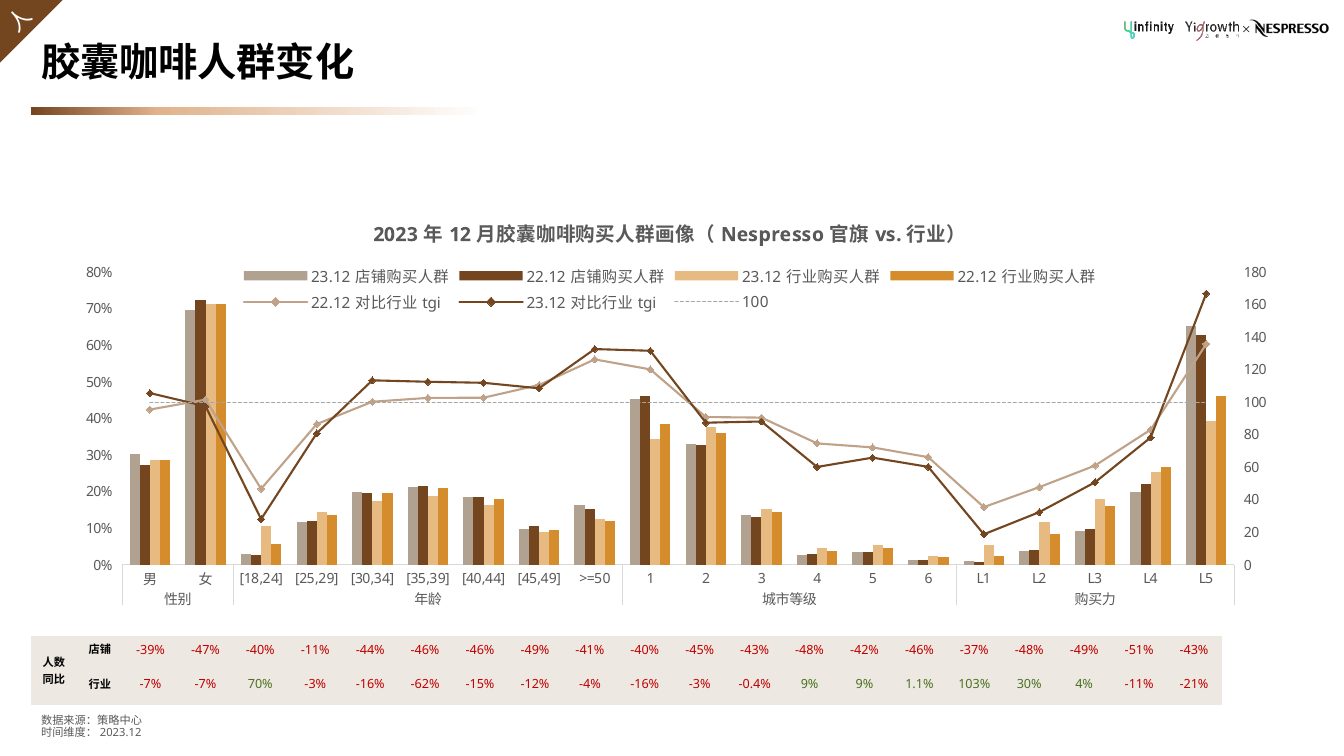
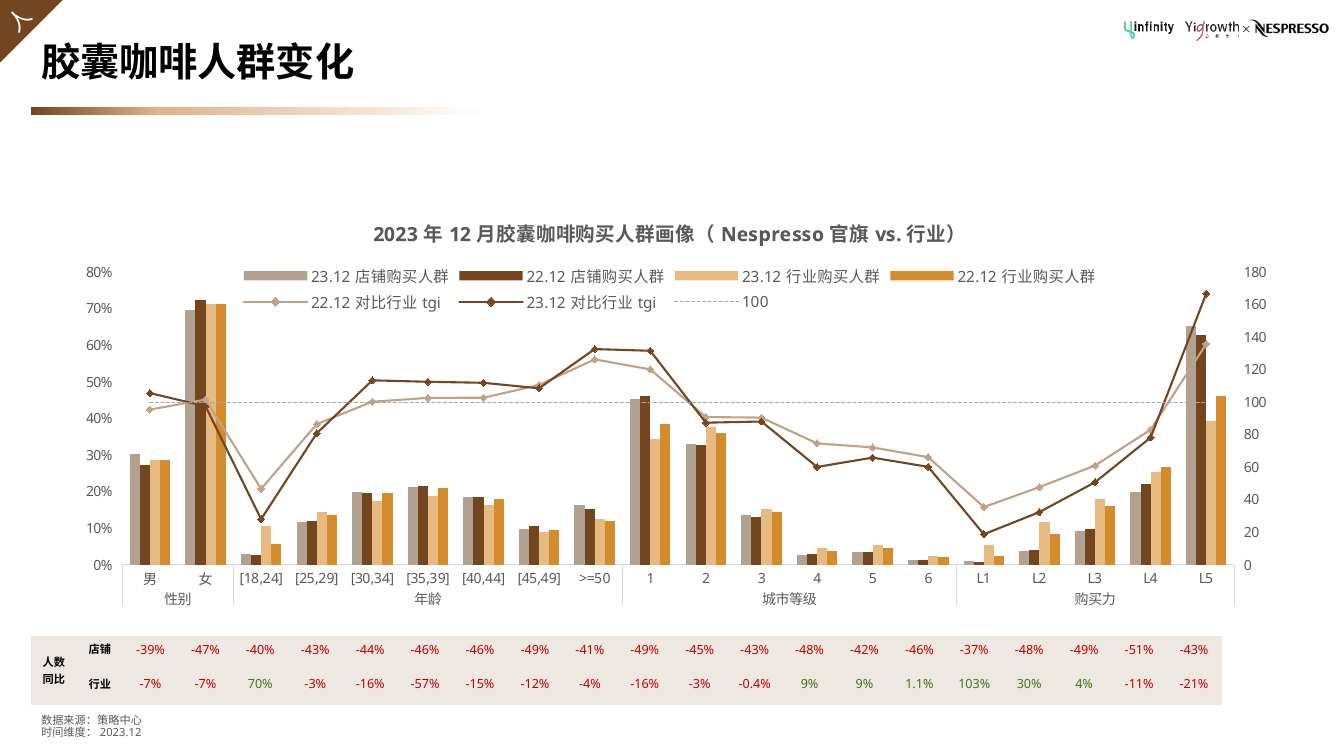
-40% -11%: -11% -> -43%
-41% -40%: -40% -> -49%
-62%: -62% -> -57%
